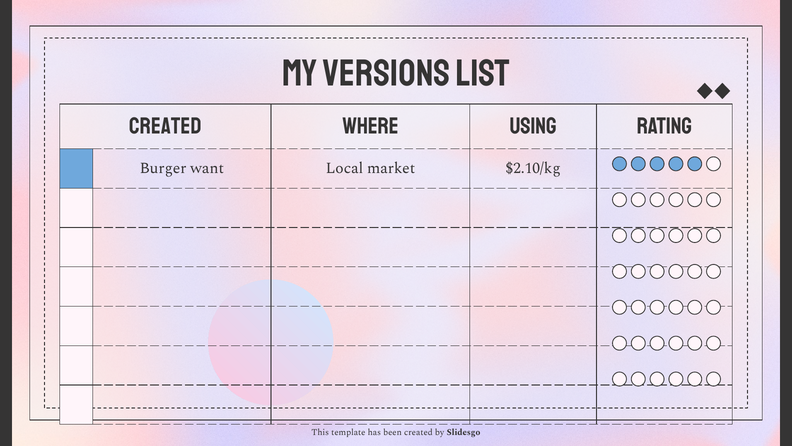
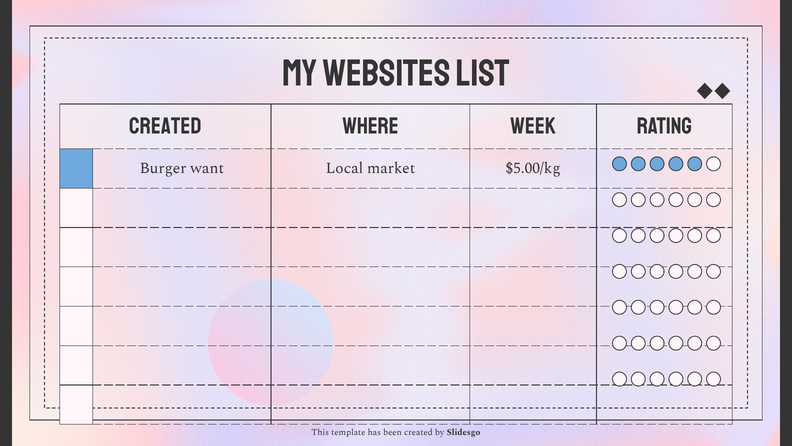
versions: versions -> websites
USING: USING -> WEEK
$2.10/kg: $2.10/kg -> $5.00/kg
